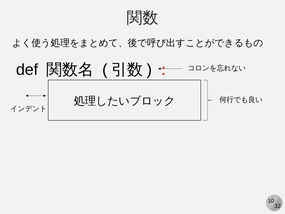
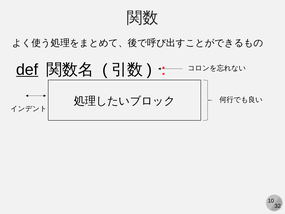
def underline: none -> present
